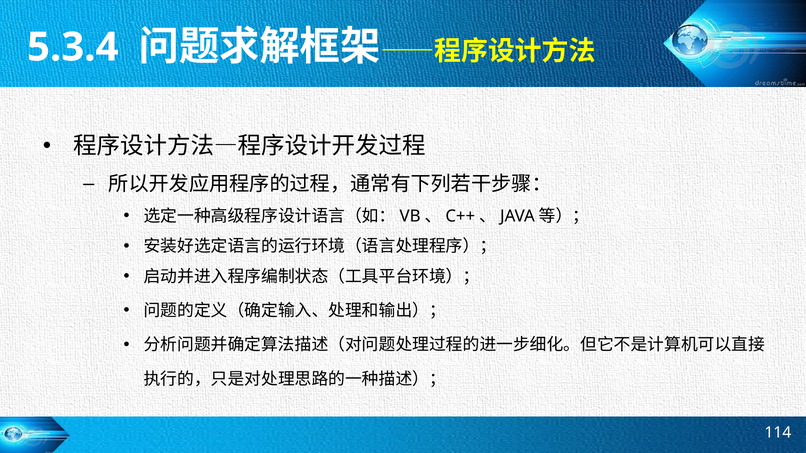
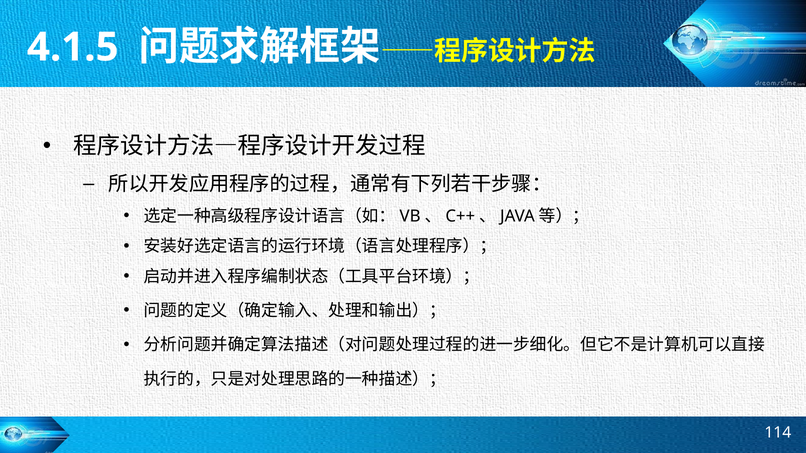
5.3.4: 5.3.4 -> 4.1.5
